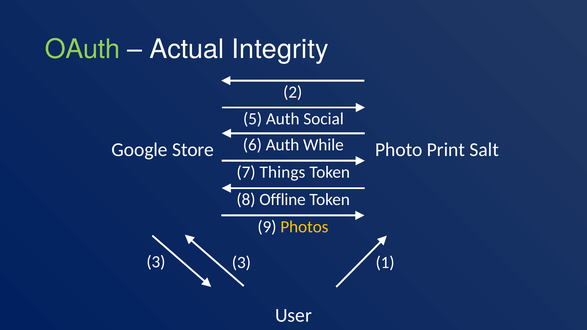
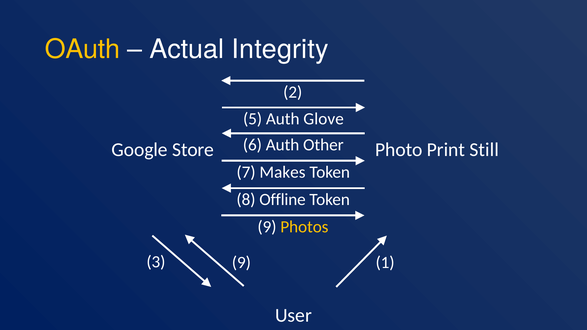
OAuth colour: light green -> yellow
Social: Social -> Glove
While: While -> Other
Salt: Salt -> Still
Things: Things -> Makes
3 3: 3 -> 9
